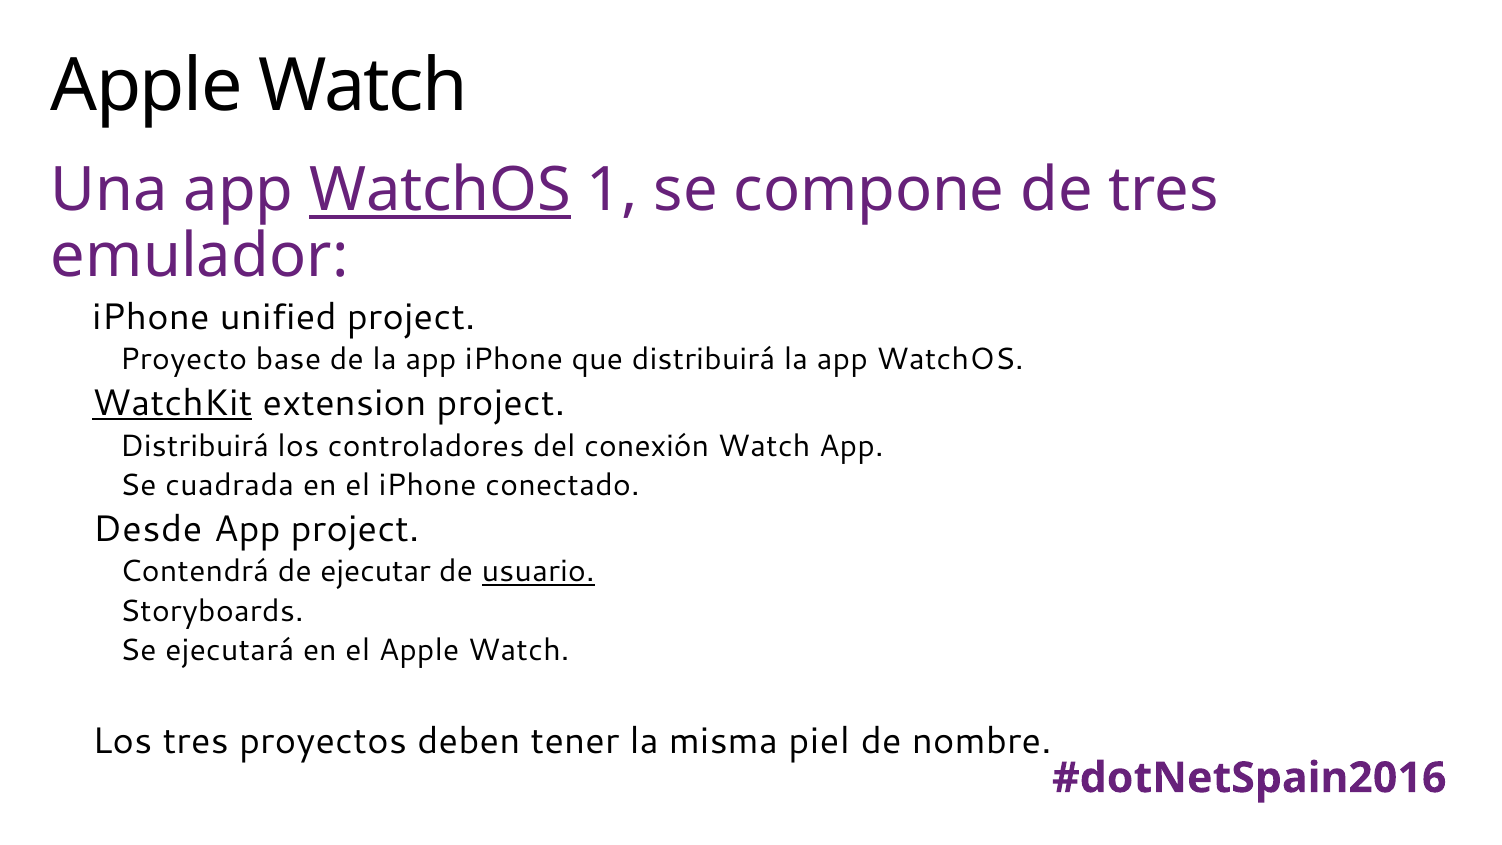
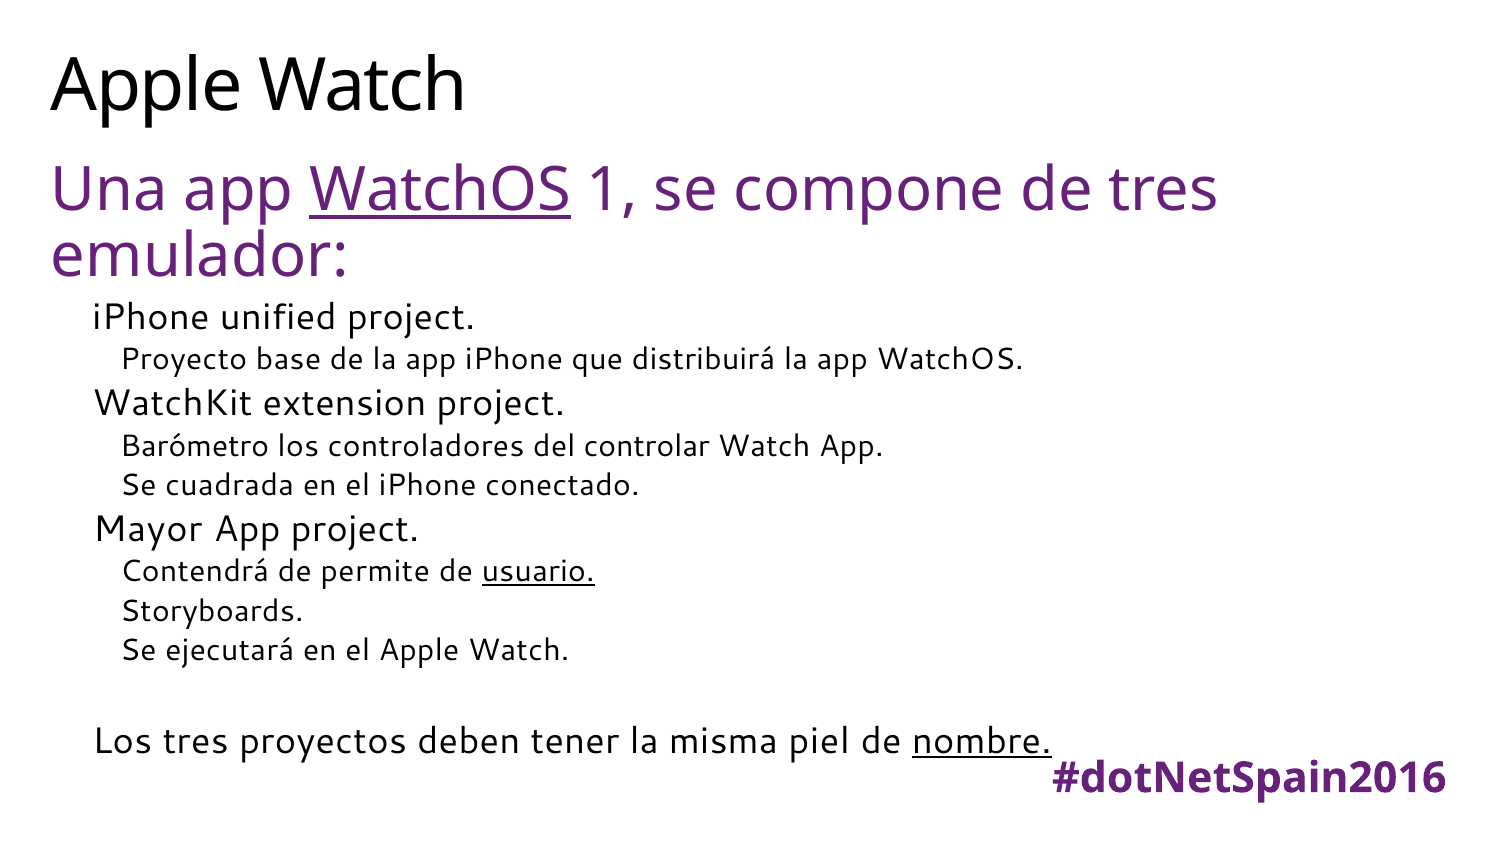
WatchKit underline: present -> none
Distribuirá at (194, 446): Distribuirá -> Barómetro
conexión: conexión -> controlar
Desde: Desde -> Mayor
ejecutar: ejecutar -> permite
nombre underline: none -> present
